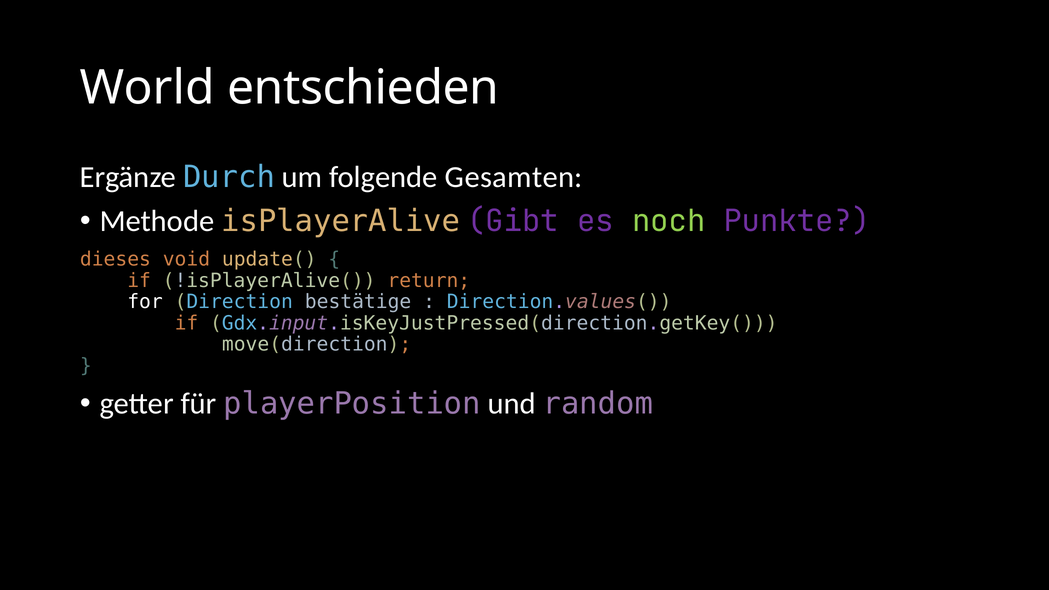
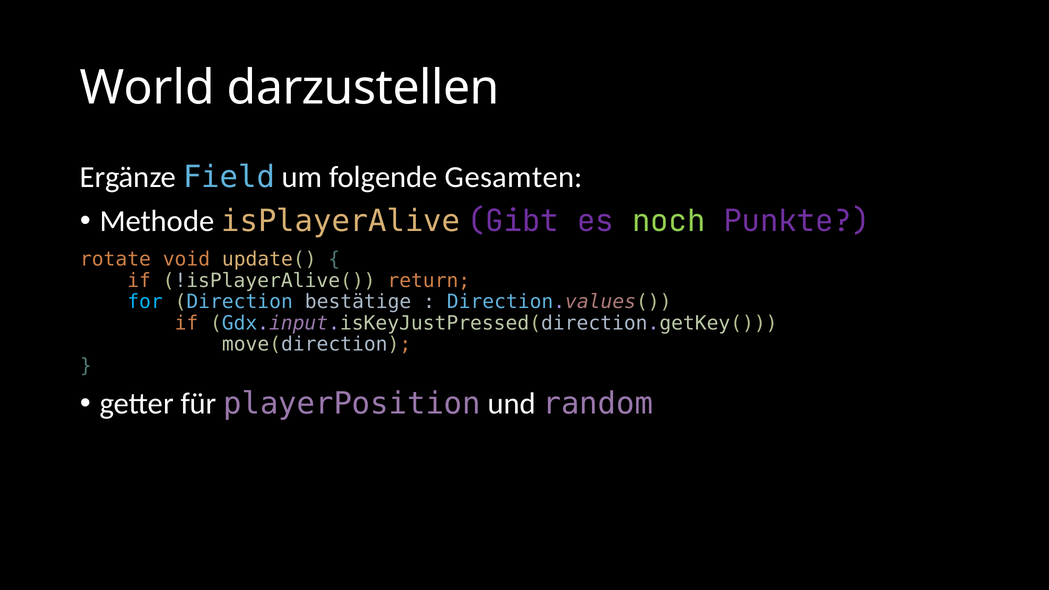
entschieden: entschieden -> darzustellen
Durch: Durch -> Field
dieses: dieses -> rotate
for colour: white -> light blue
